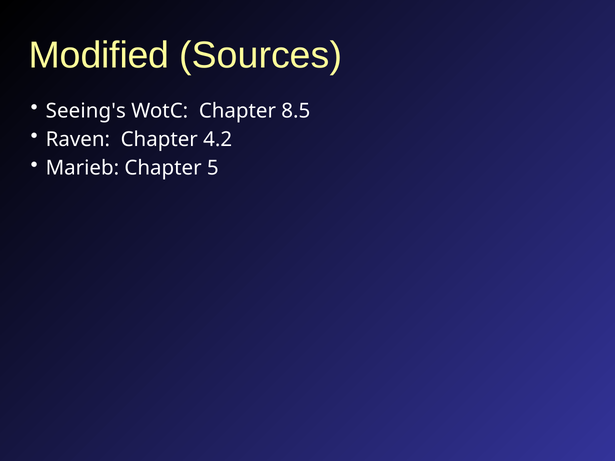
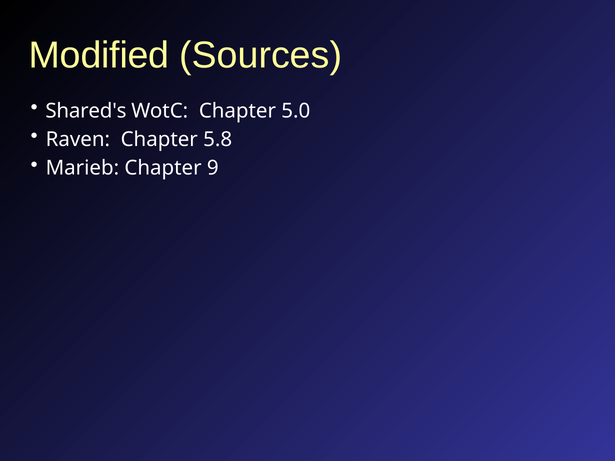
Seeing's: Seeing's -> Shared's
8.5: 8.5 -> 5.0
4.2: 4.2 -> 5.8
5: 5 -> 9
